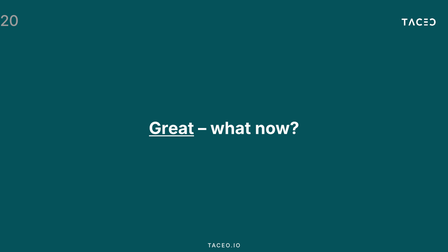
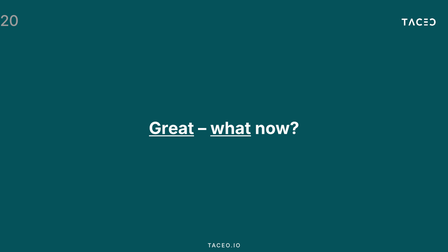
what underline: none -> present
